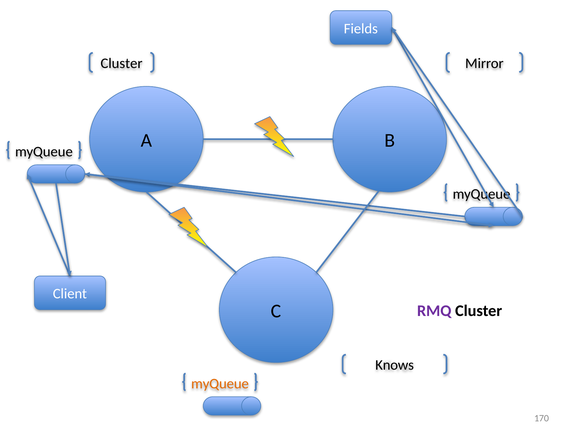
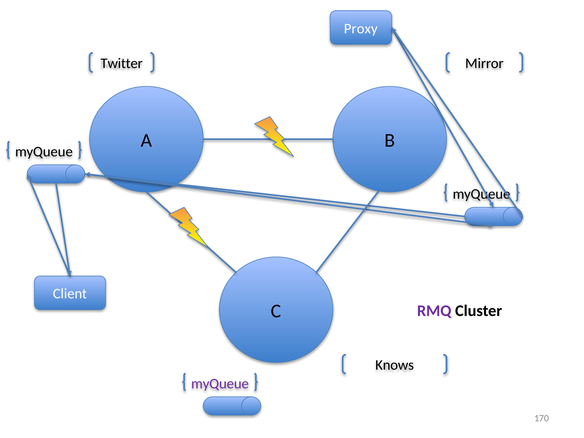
Fields: Fields -> Proxy
Cluster at (122, 63): Cluster -> Twitter
myQueue at (220, 384) colour: orange -> purple
